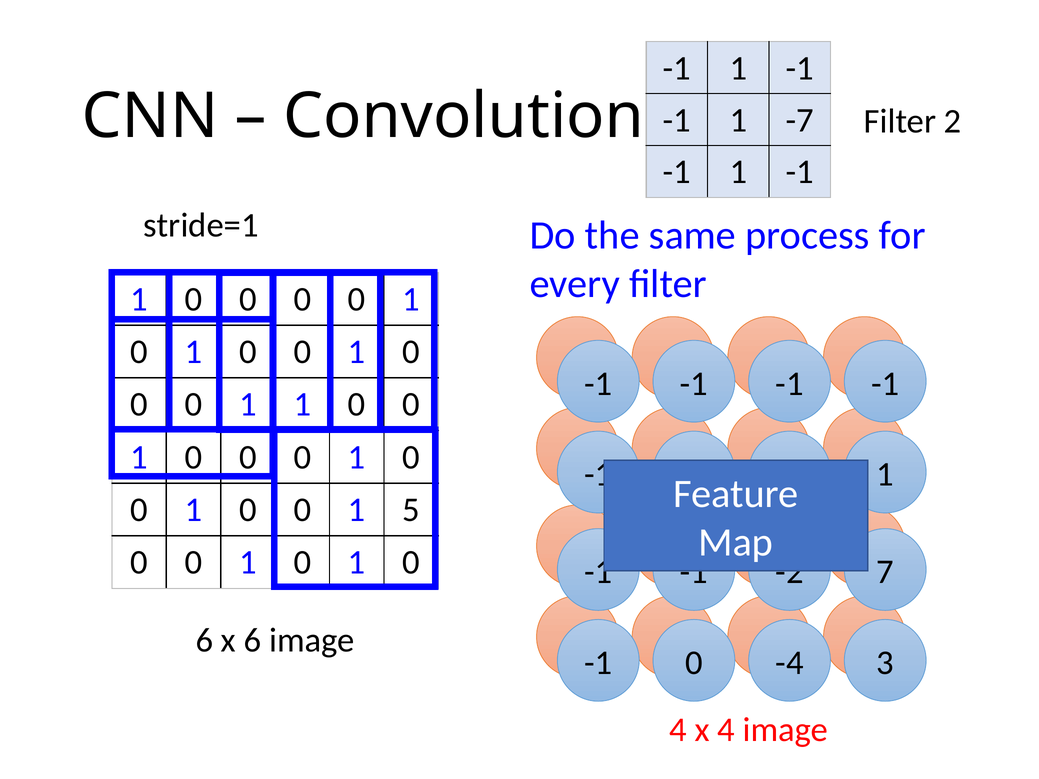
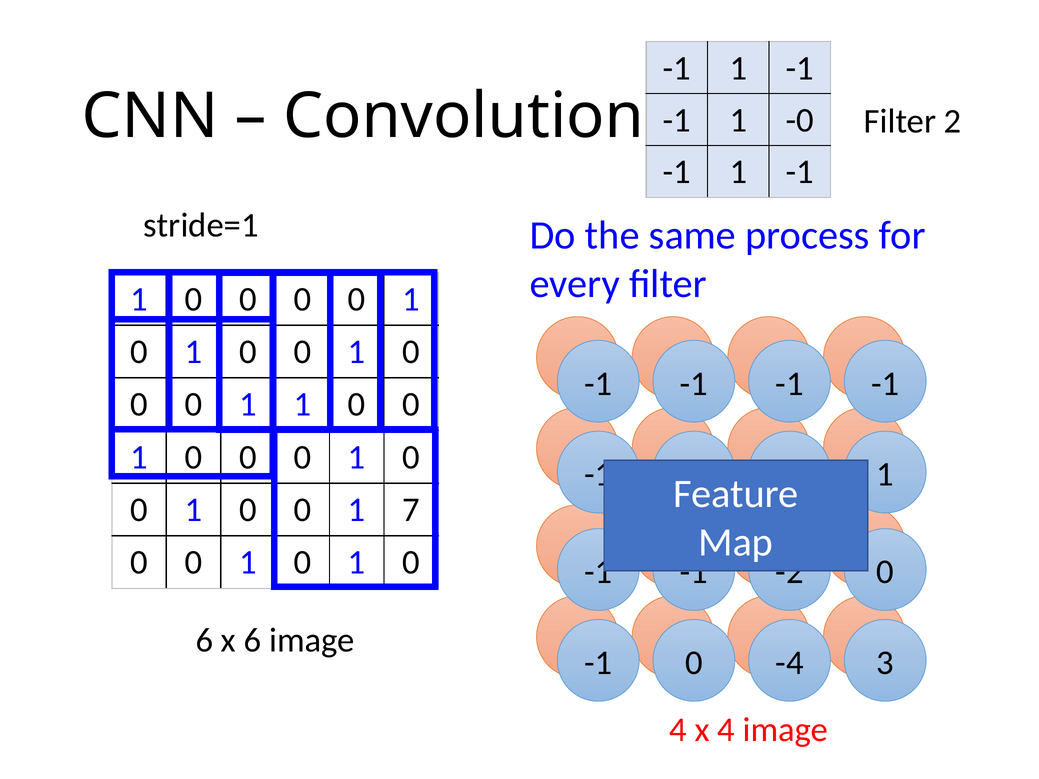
-7: -7 -> -0
5: 5 -> 7
7 at (885, 572): 7 -> 0
